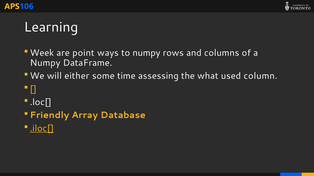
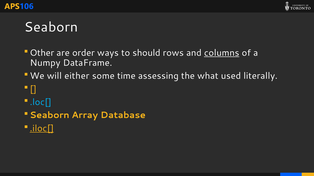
Learning at (51, 27): Learning -> Seaborn
Week: Week -> Other
point: point -> order
to numpy: numpy -> should
columns underline: none -> present
column: column -> literally
.loc[ colour: white -> light blue
Friendly at (49, 116): Friendly -> Seaborn
